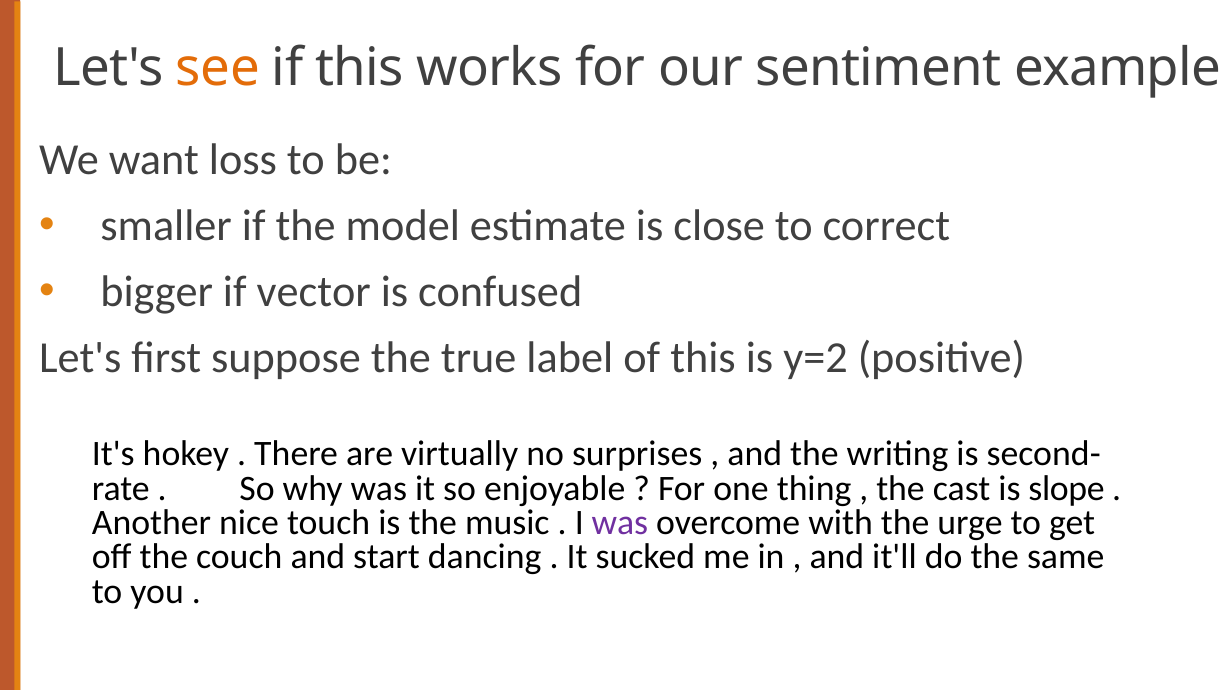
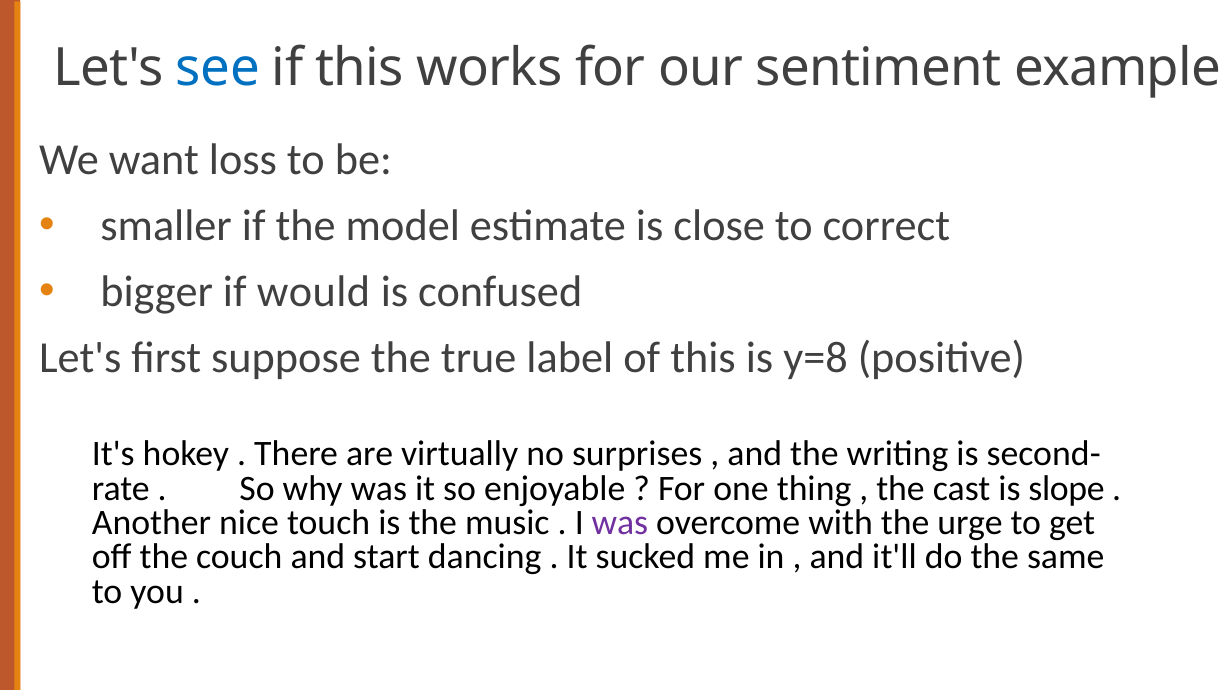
see colour: orange -> blue
vector: vector -> would
y=2: y=2 -> y=8
